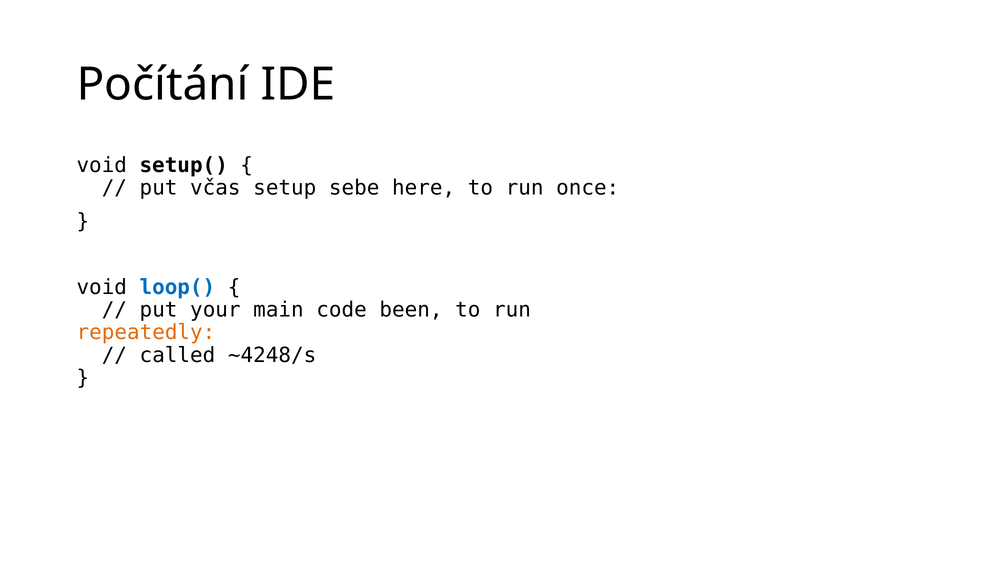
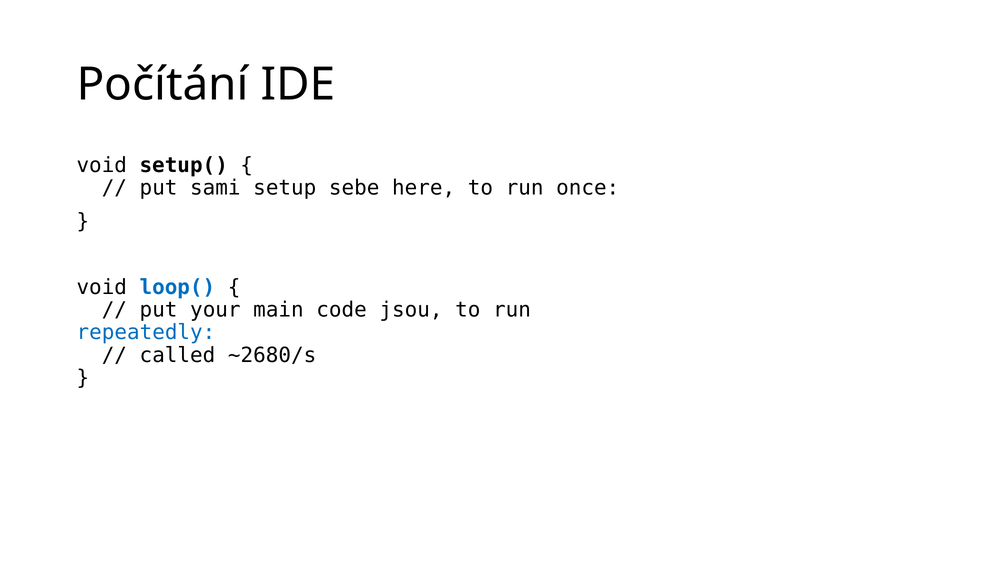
včas: včas -> sami
been: been -> jsou
repeatedly colour: orange -> blue
~4248/s: ~4248/s -> ~2680/s
